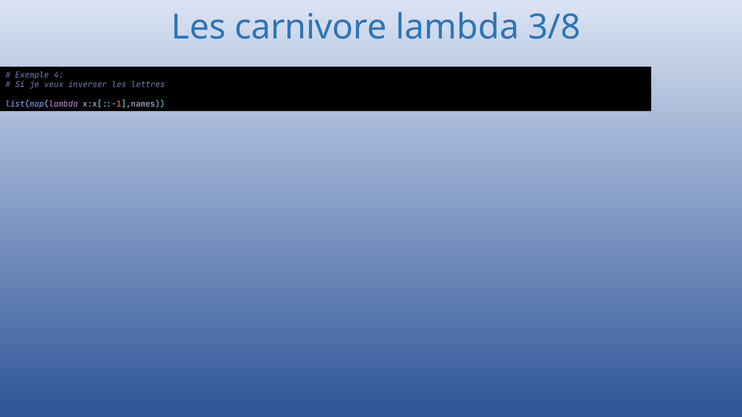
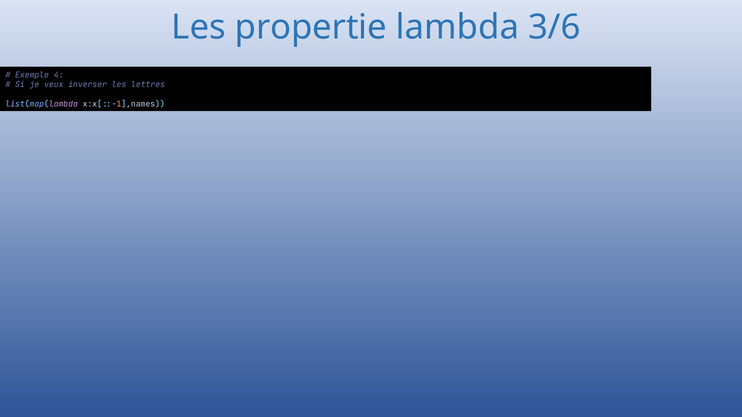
carnivore: carnivore -> propertie
3/8: 3/8 -> 3/6
